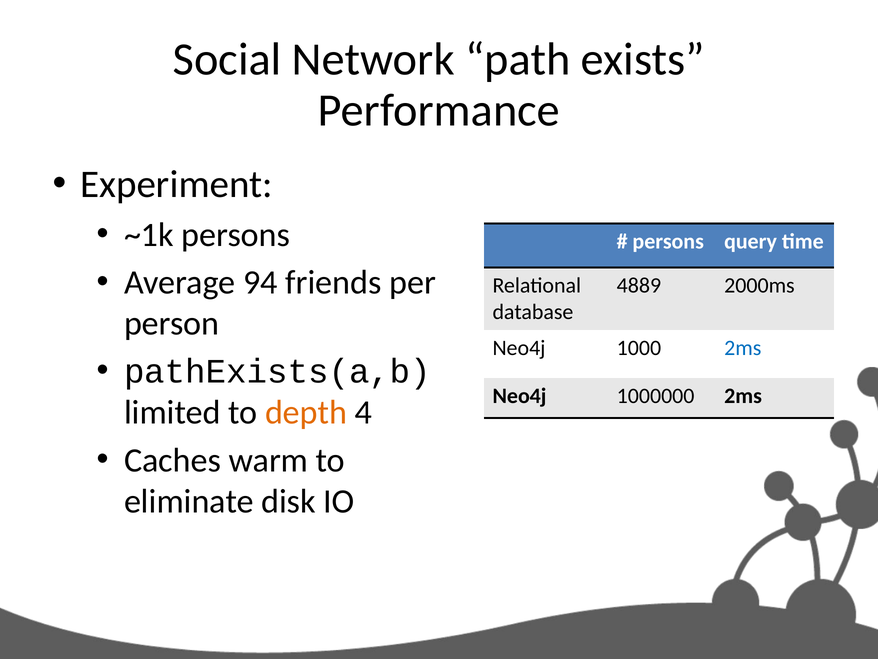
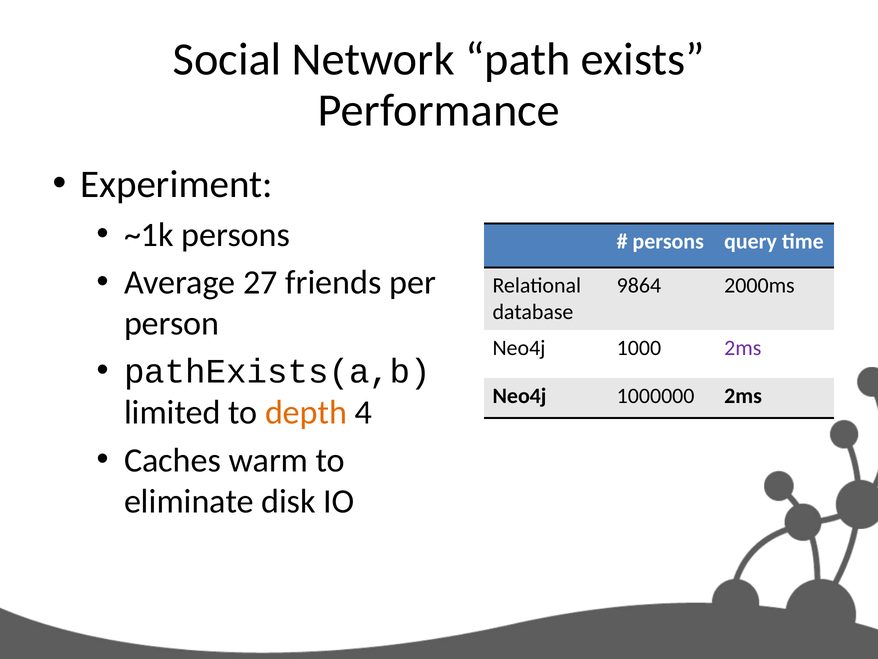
94: 94 -> 27
4889: 4889 -> 9864
2ms at (743, 348) colour: blue -> purple
